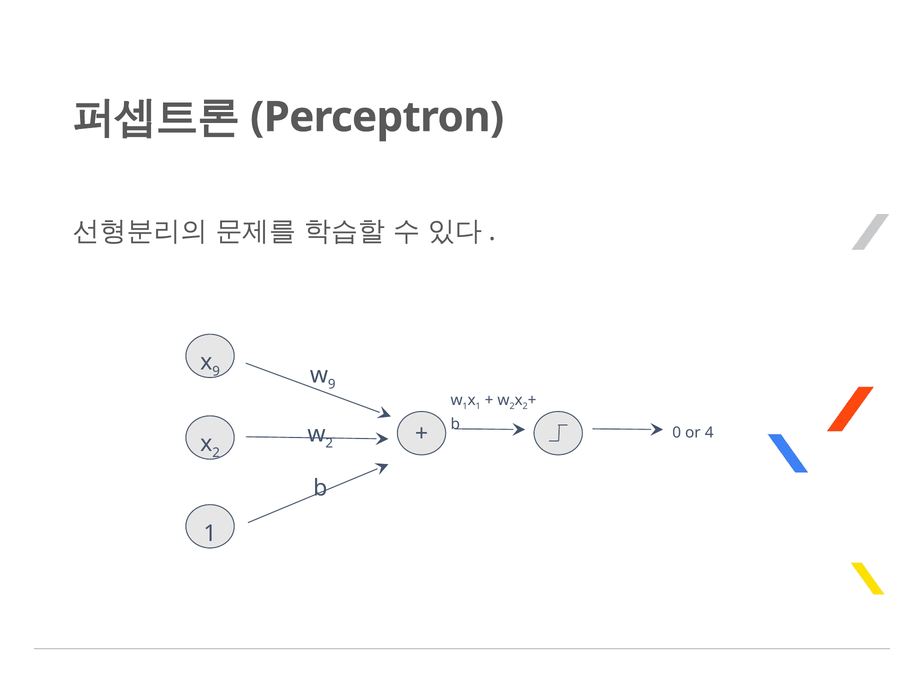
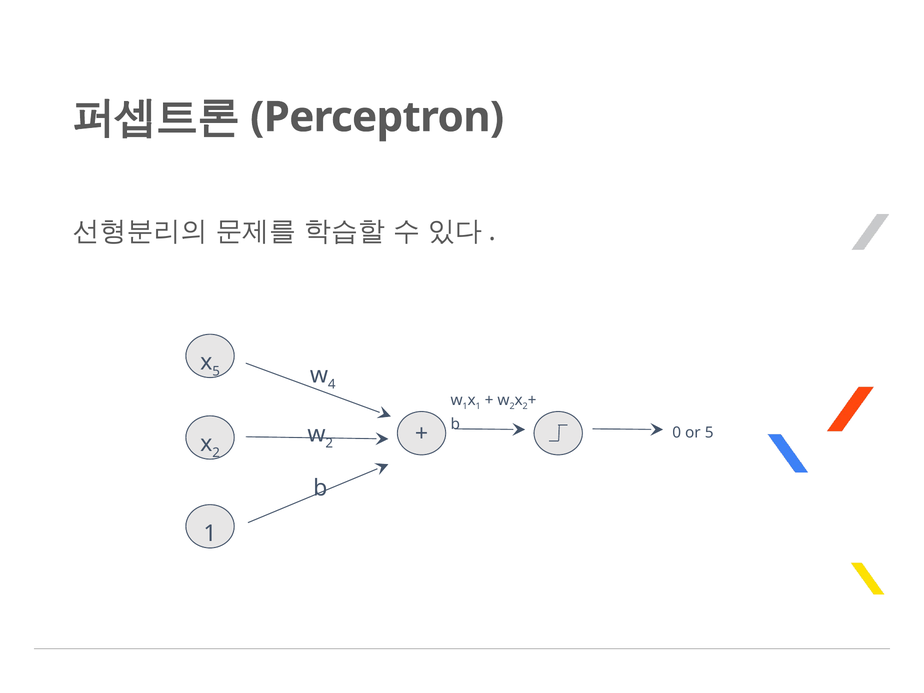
9 at (216, 371): 9 -> 5
9 at (332, 384): 9 -> 4
or 4: 4 -> 5
